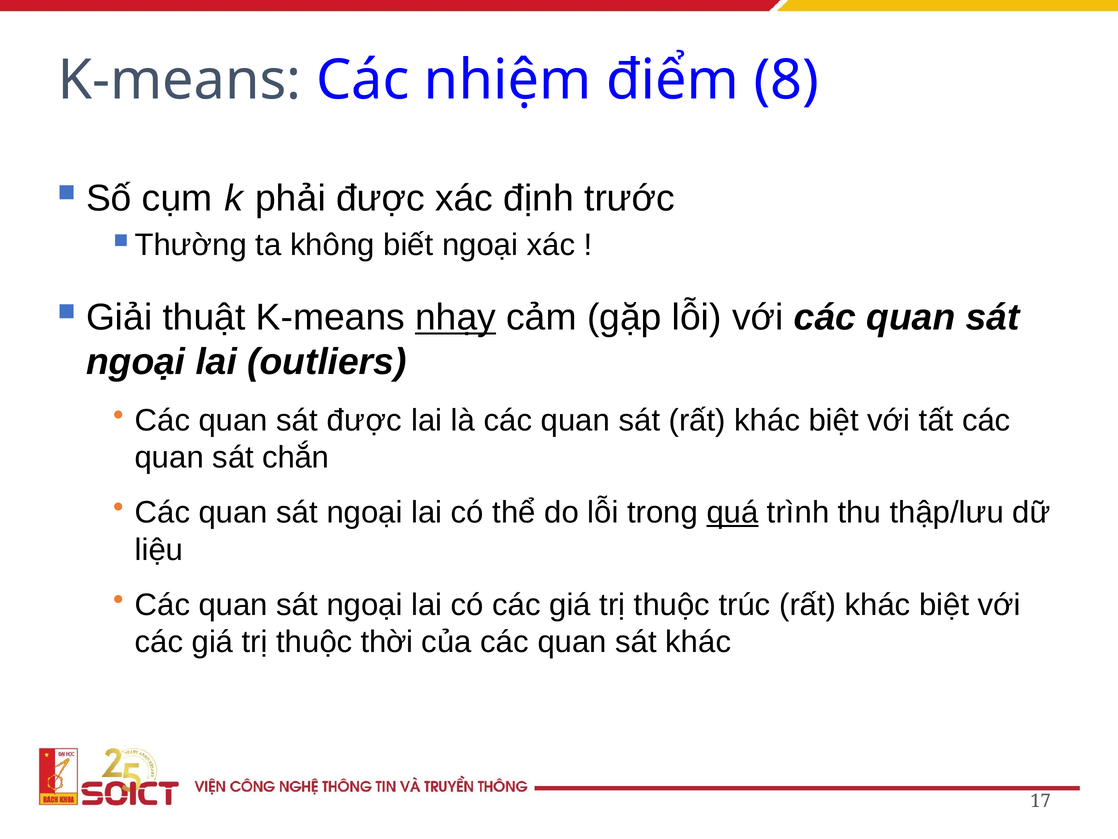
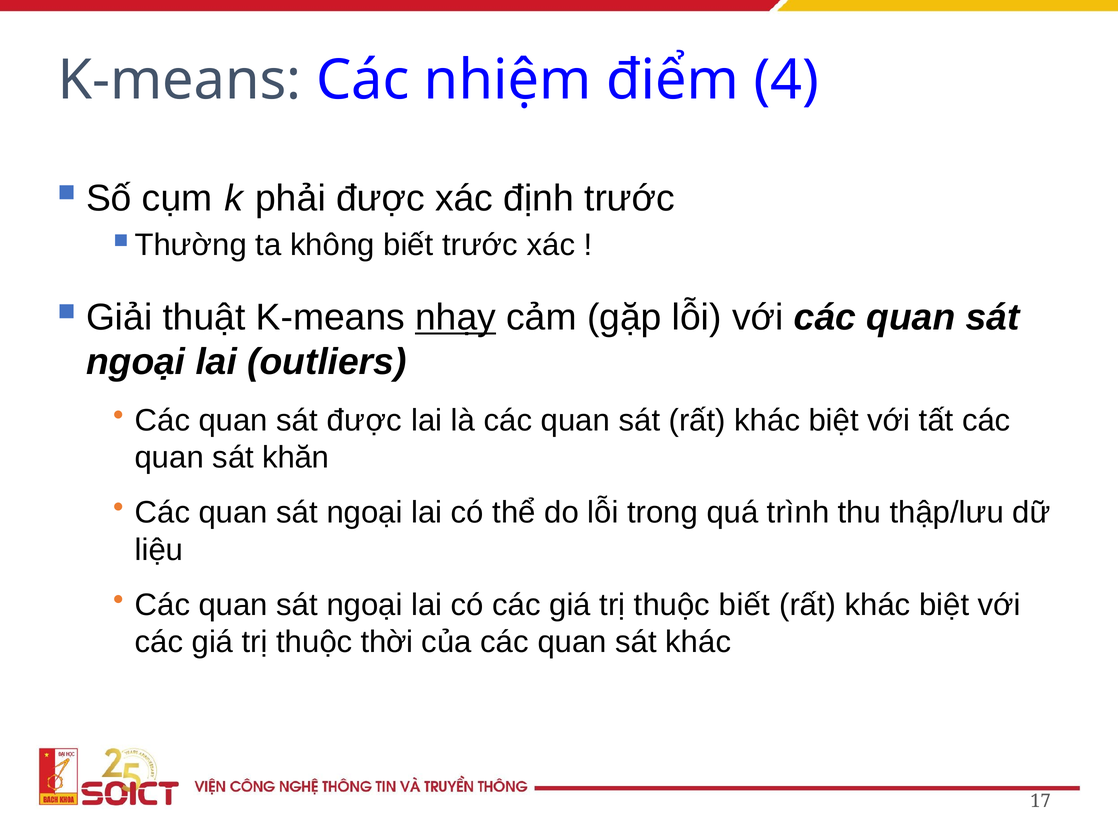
8: 8 -> 4
biết ngoại: ngoại -> trước
chắn: chắn -> khăn
quá underline: present -> none
thuộc trúc: trúc -> biết
